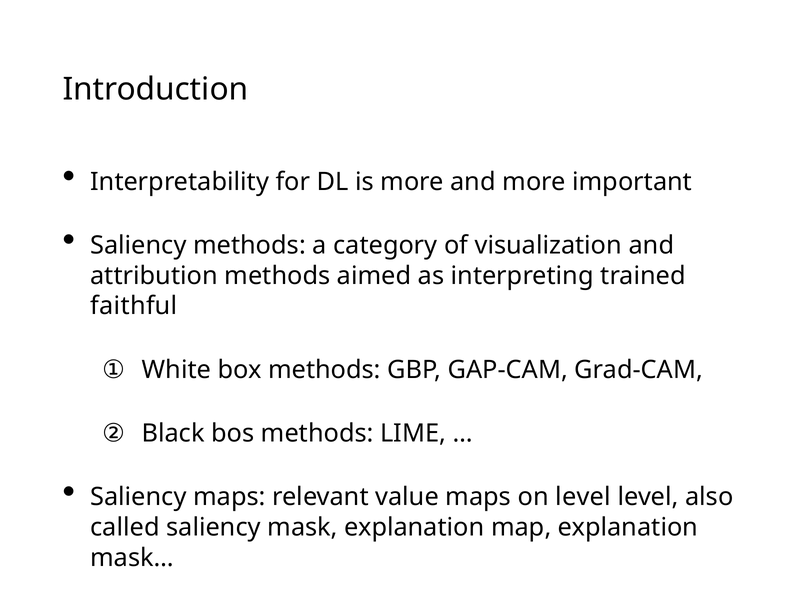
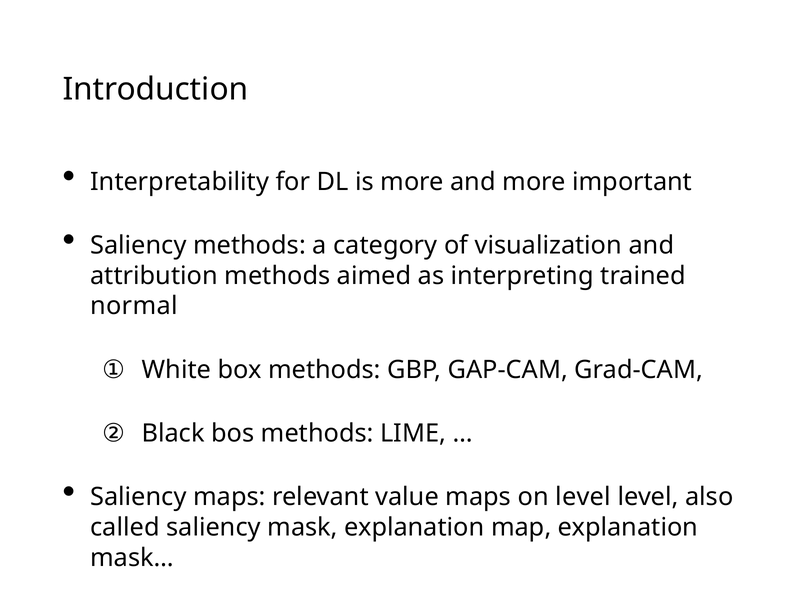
faithful: faithful -> normal
